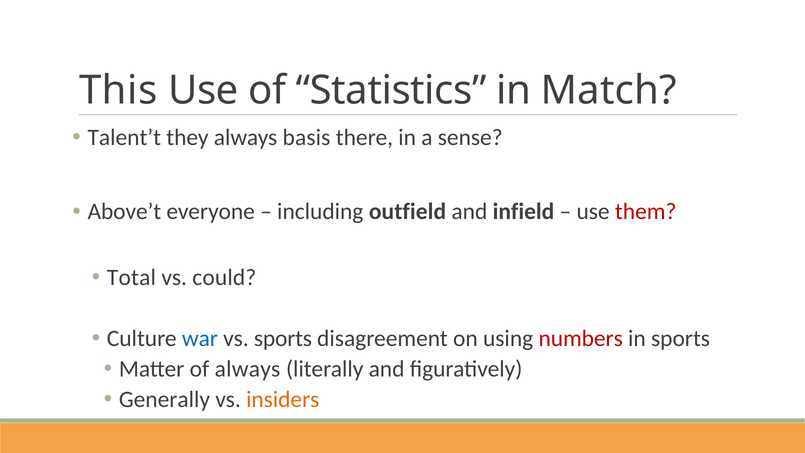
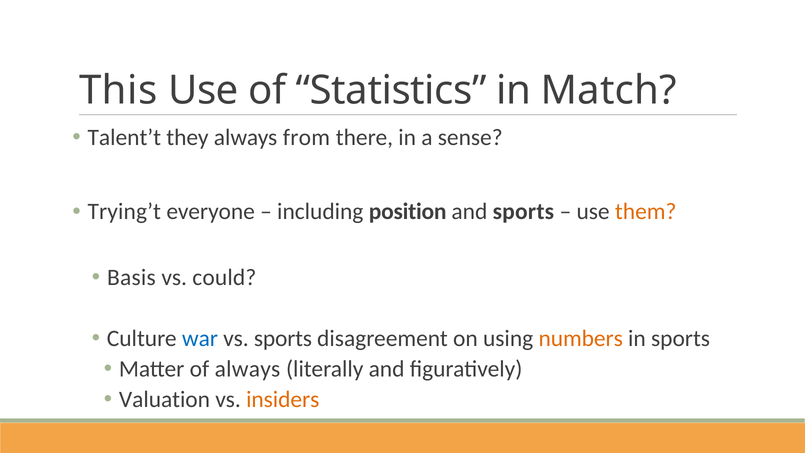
basis: basis -> from
Above’t: Above’t -> Trying’t
outfield: outfield -> position
and infield: infield -> sports
them colour: red -> orange
Total: Total -> Basis
numbers colour: red -> orange
Generally: Generally -> Valuation
